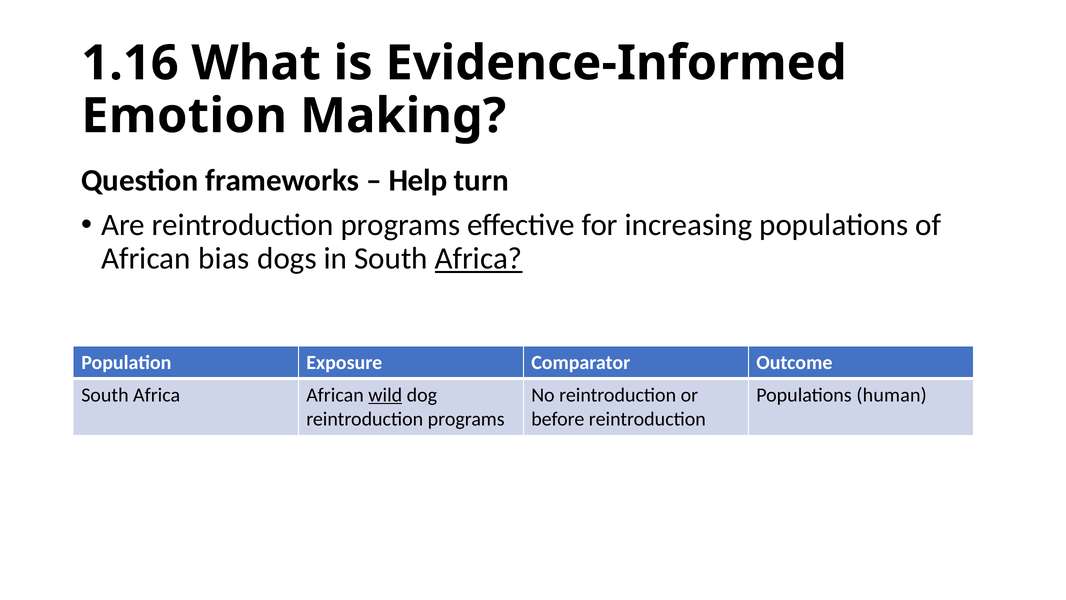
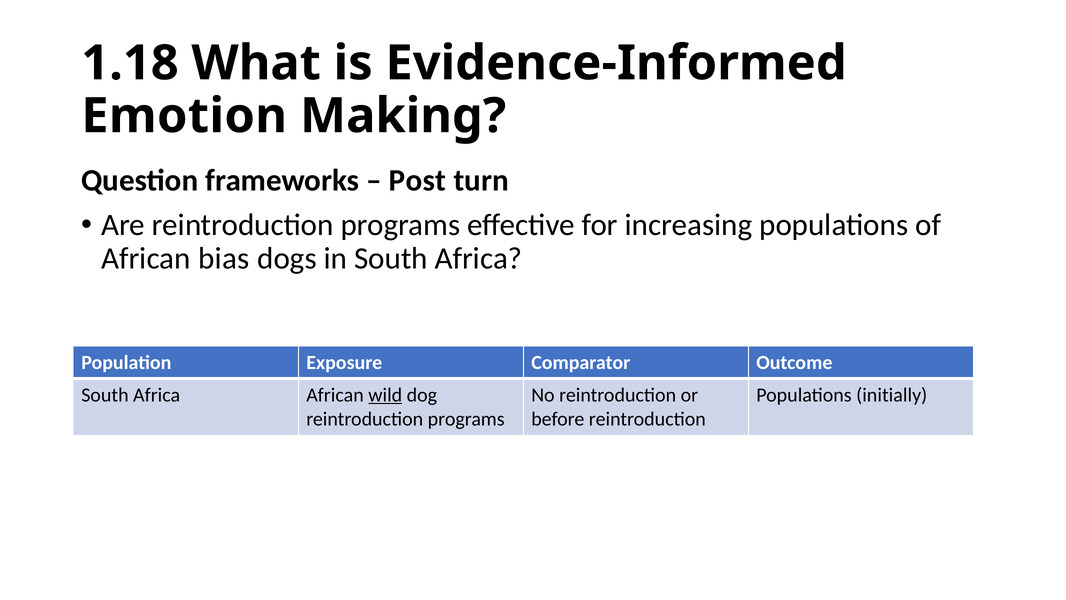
1.16: 1.16 -> 1.18
Help: Help -> Post
Africa at (479, 258) underline: present -> none
human: human -> initially
